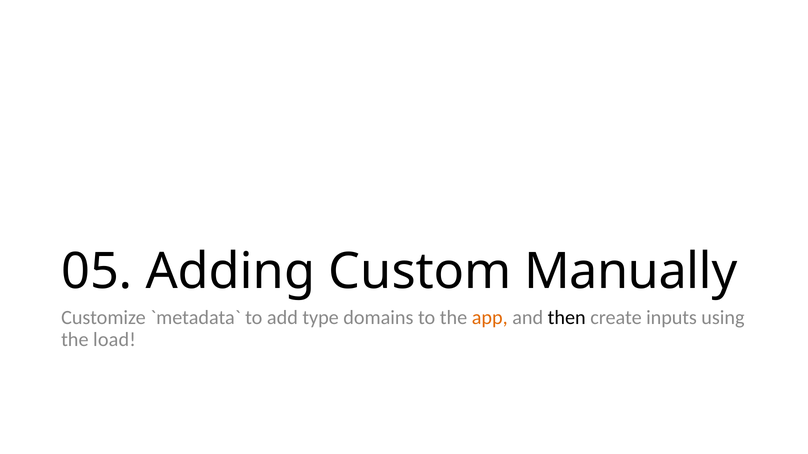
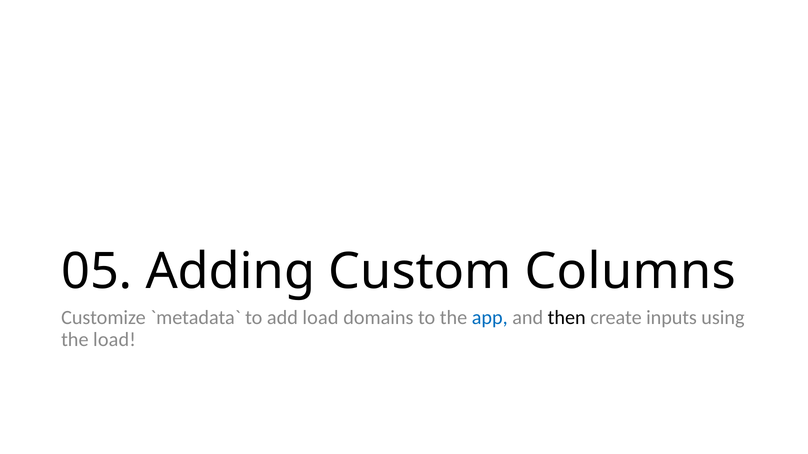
Manually: Manually -> Columns
add type: type -> load
app colour: orange -> blue
